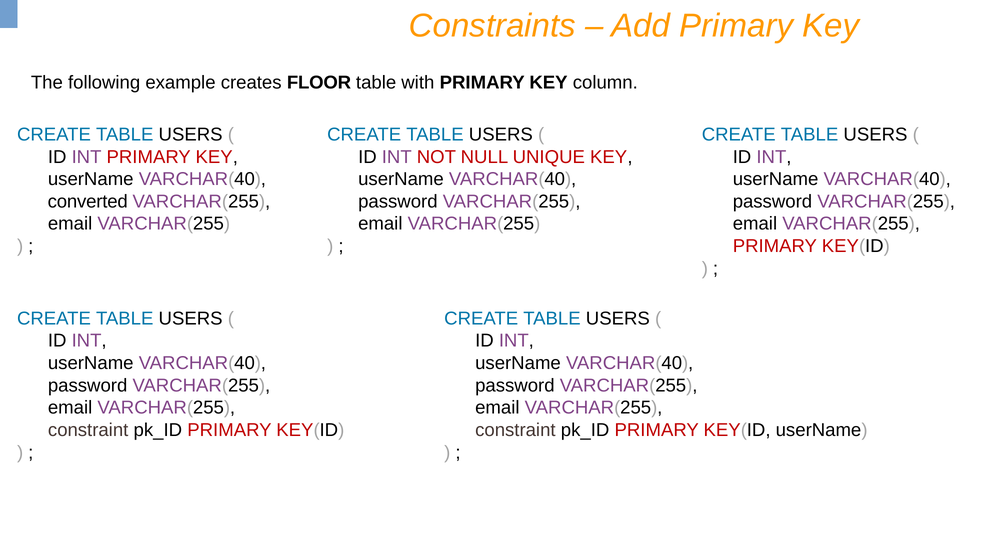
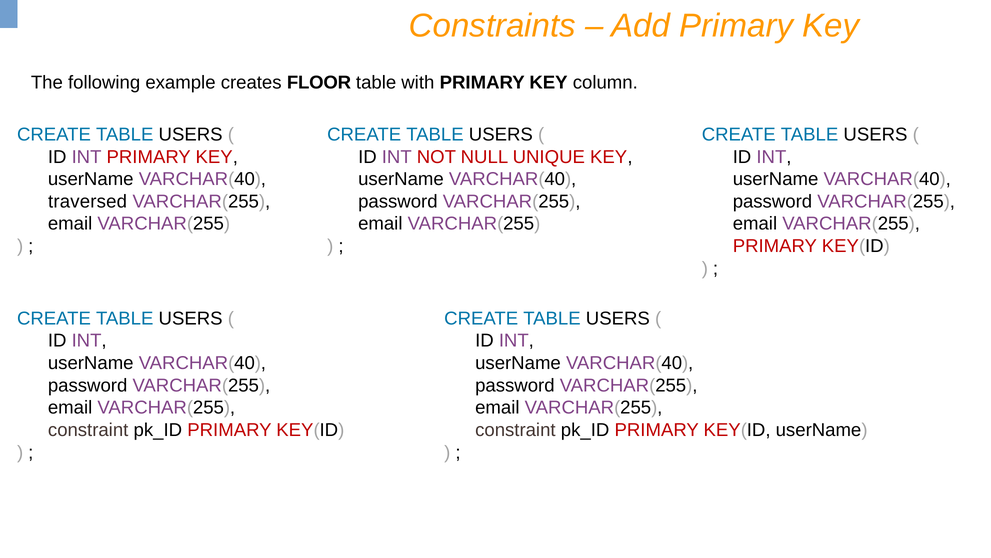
converted: converted -> traversed
